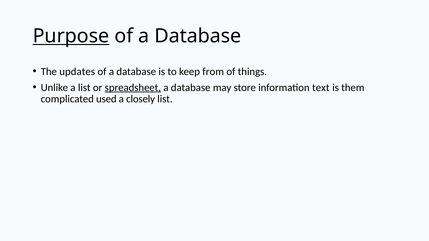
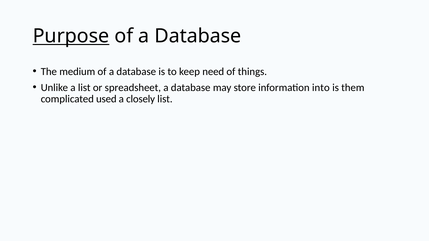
updates: updates -> medium
from: from -> need
spreadsheet underline: present -> none
text: text -> into
